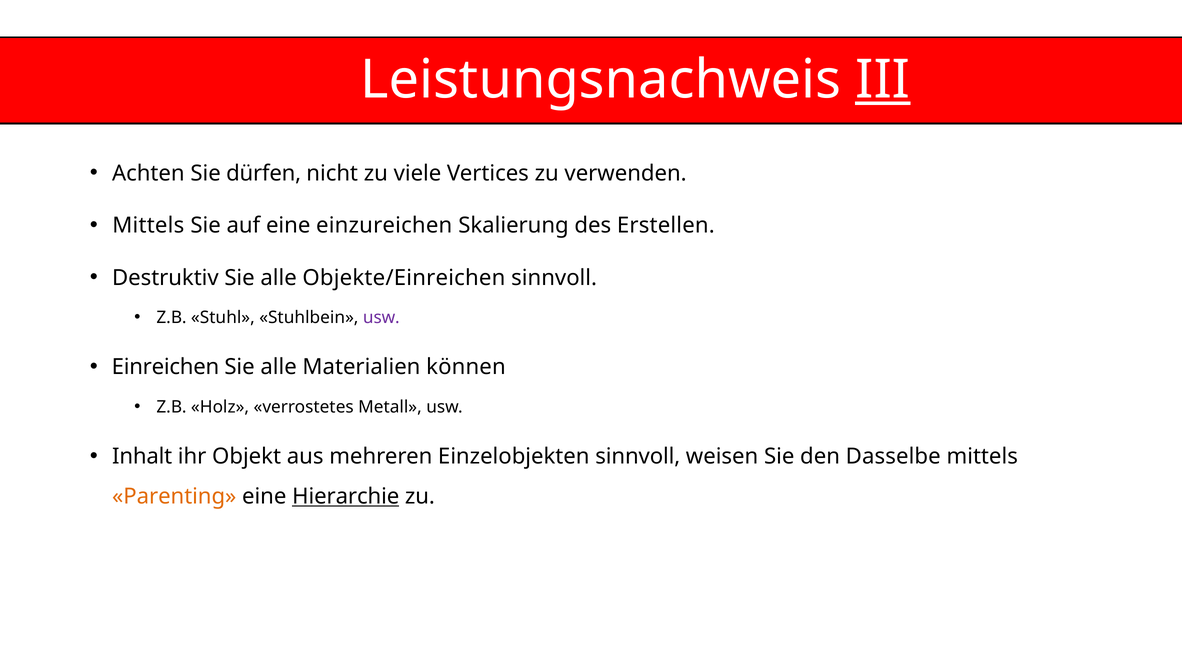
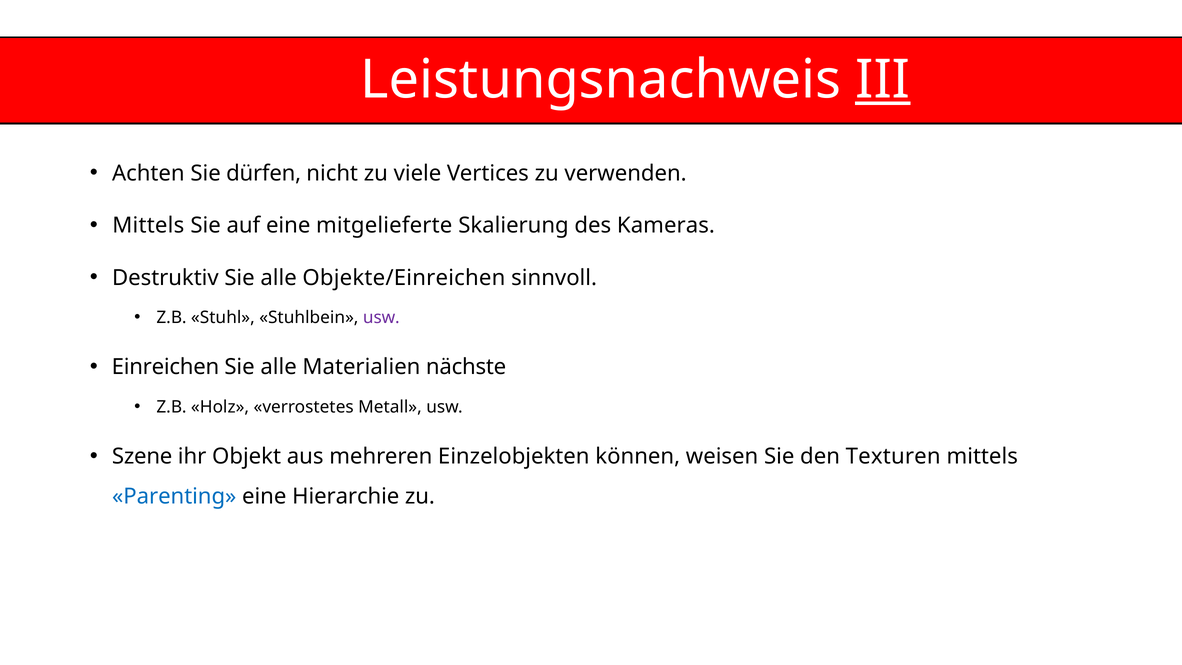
einzureichen: einzureichen -> mitgelieferte
Erstellen: Erstellen -> Kameras
können: können -> nächste
Inhalt: Inhalt -> Szene
Einzelobjekten sinnvoll: sinnvoll -> können
Dasselbe: Dasselbe -> Texturen
Parenting colour: orange -> blue
Hierarchie underline: present -> none
